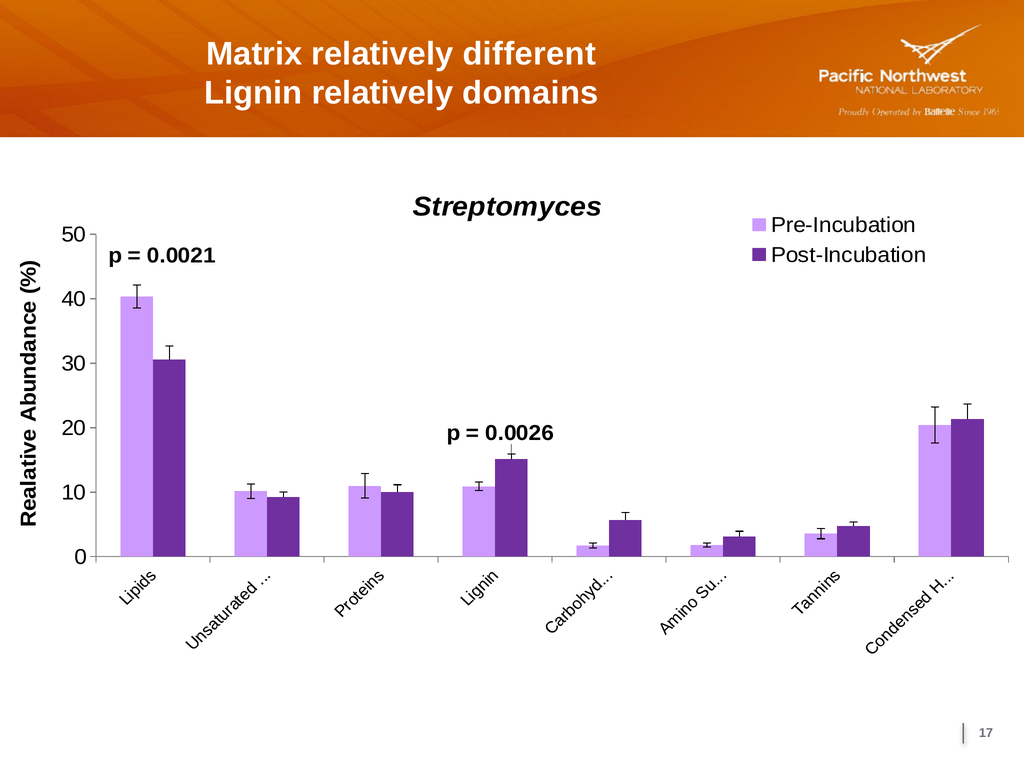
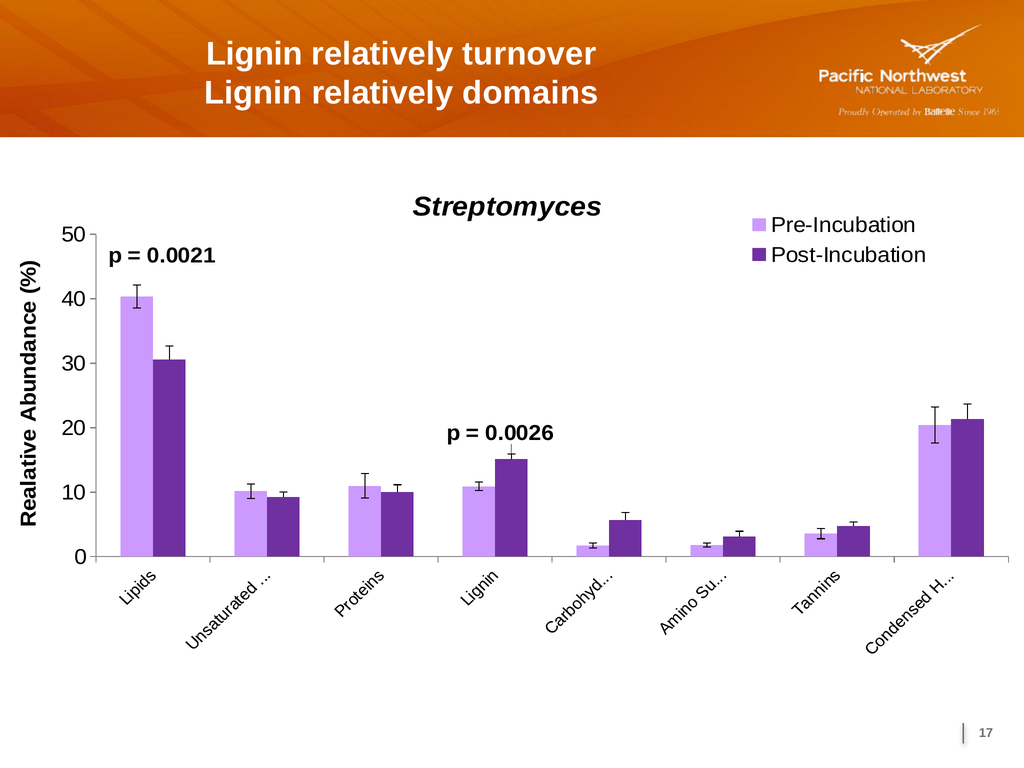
Matrix at (254, 54): Matrix -> Lignin
different: different -> turnover
